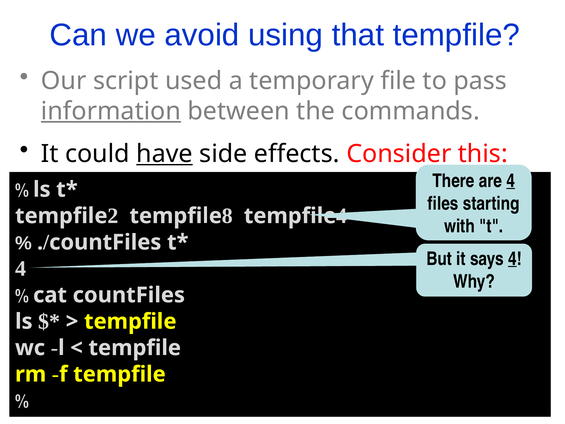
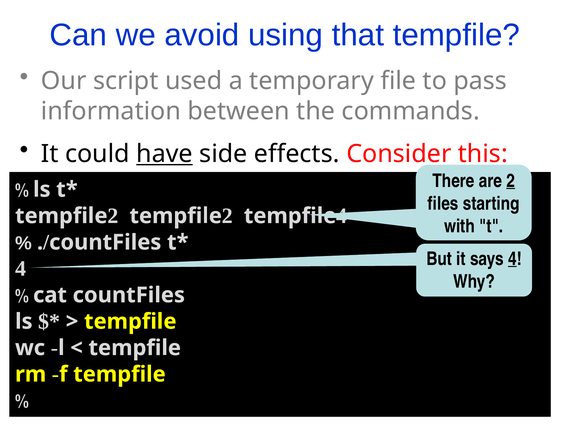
information underline: present -> none
are 4: 4 -> 2
8 at (227, 216): 8 -> 2
